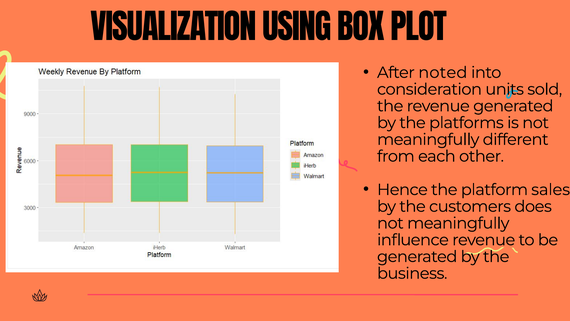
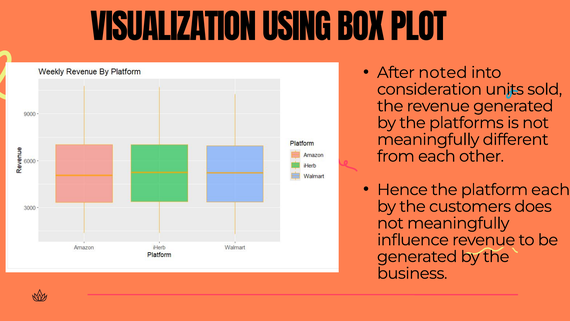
platform sales: sales -> each
